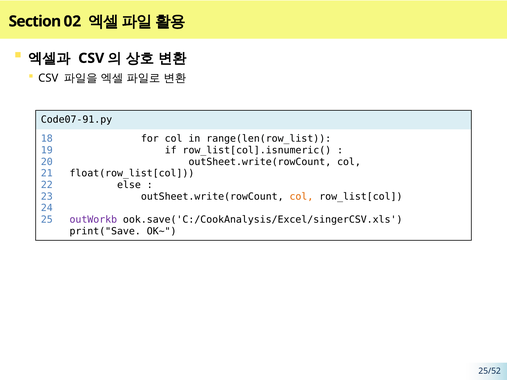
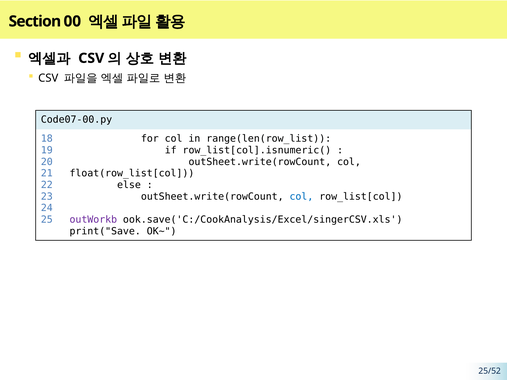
02: 02 -> 00
Code07-91.py: Code07-91.py -> Code07-00.py
col at (301, 197) colour: orange -> blue
